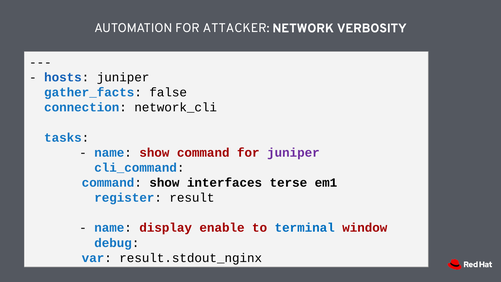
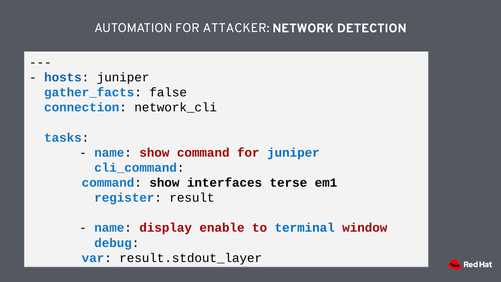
VERBOSITY: VERBOSITY -> DETECTION
juniper at (293, 153) colour: purple -> blue
result.stdout_nginx: result.stdout_nginx -> result.stdout_layer
